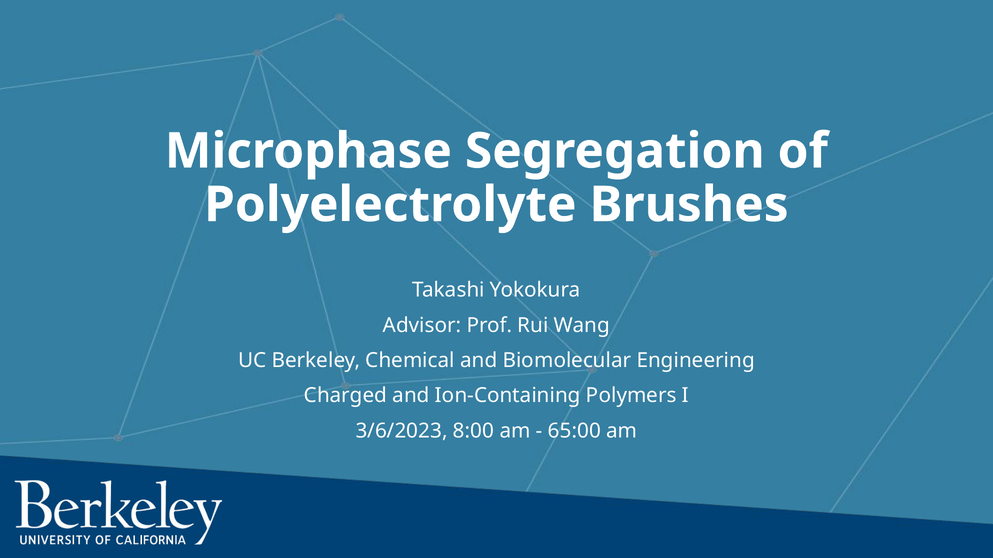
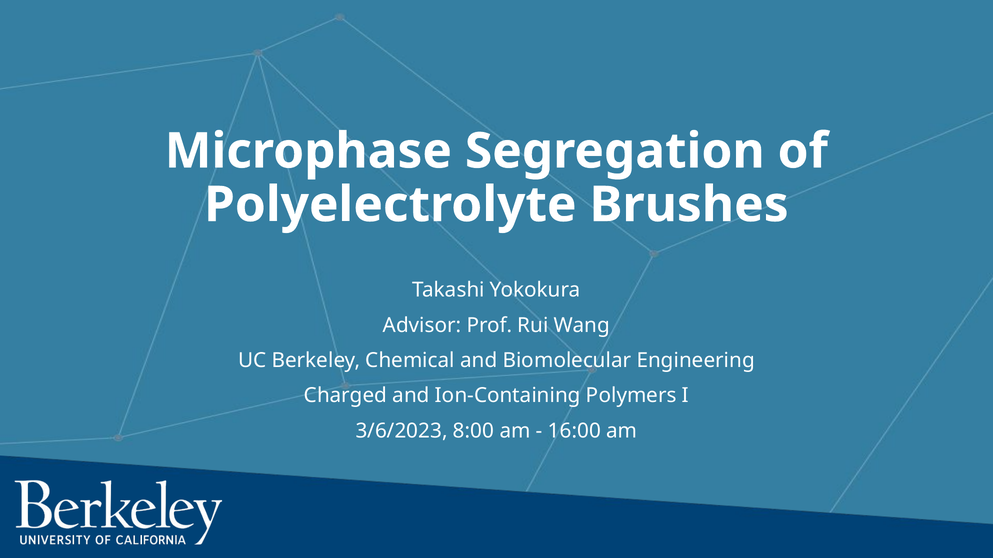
65:00: 65:00 -> 16:00
